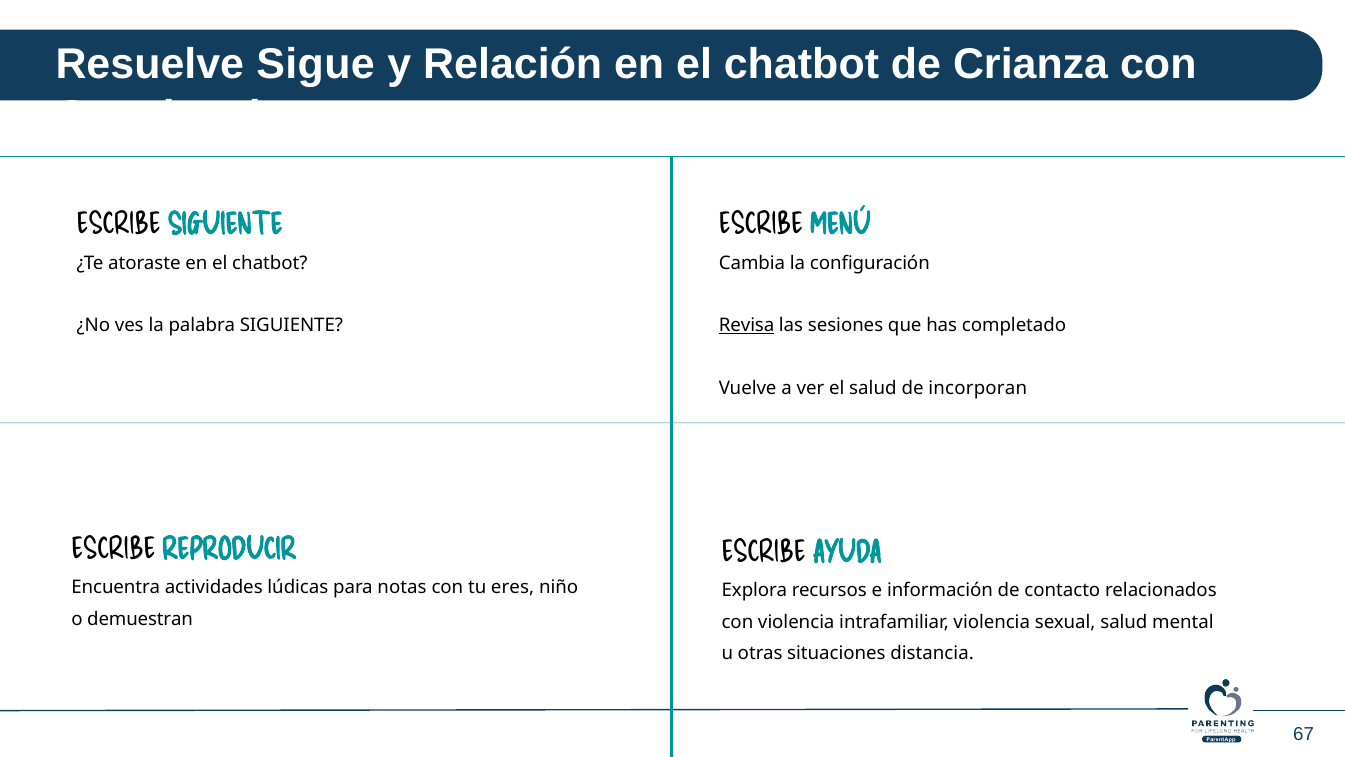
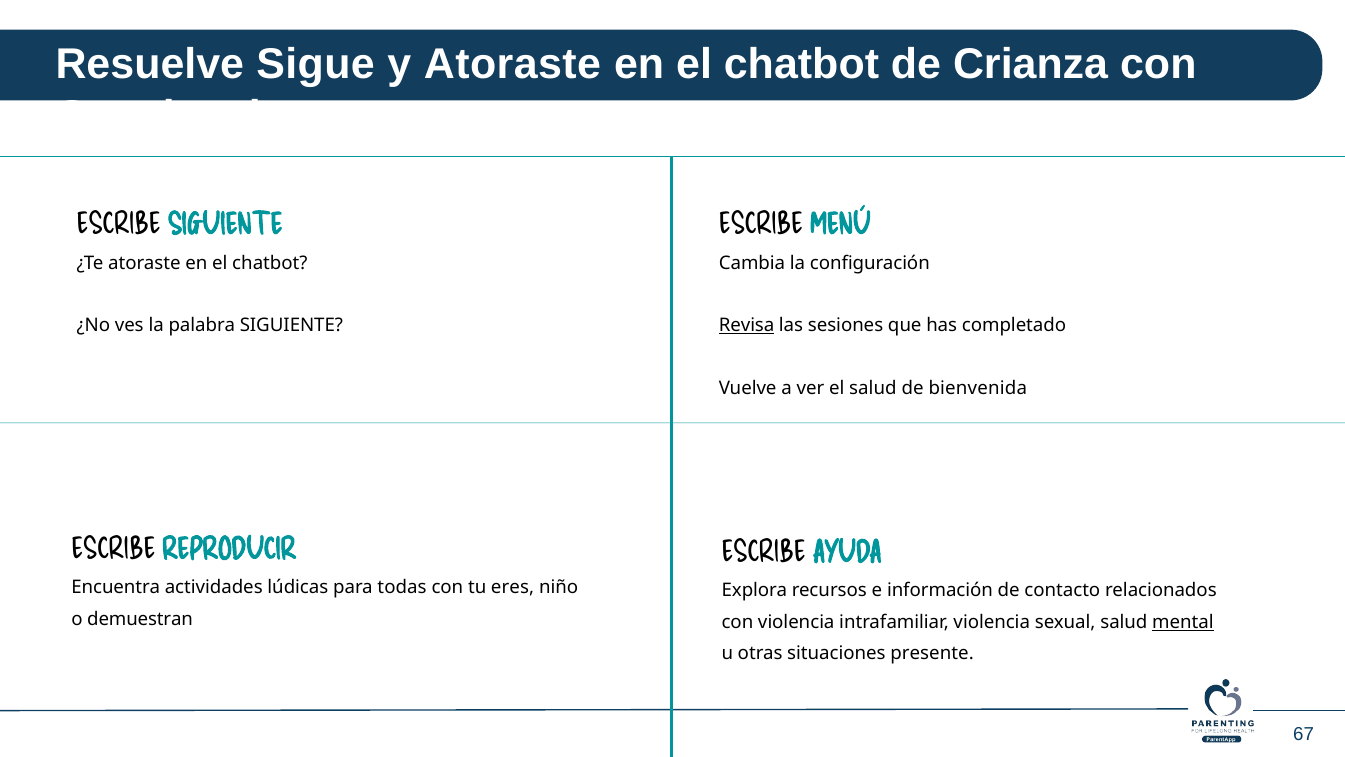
y Relación: Relación -> Atoraste
incorporan: incorporan -> bienvenida
notas: notas -> todas
mental underline: none -> present
distancia: distancia -> presente
